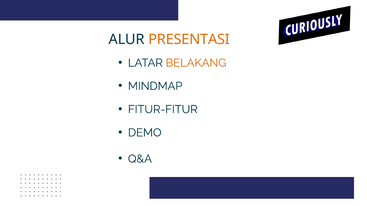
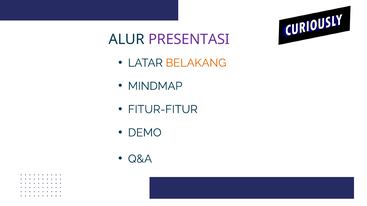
PRESENTASI colour: orange -> purple
